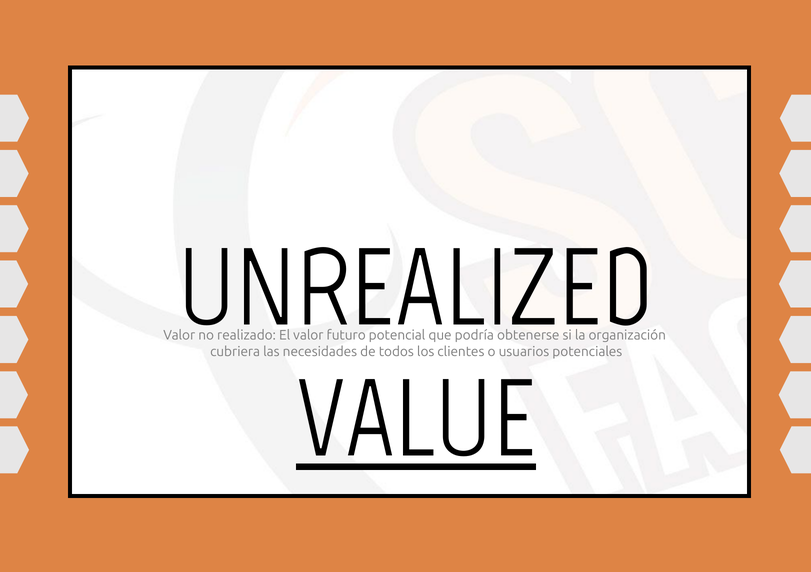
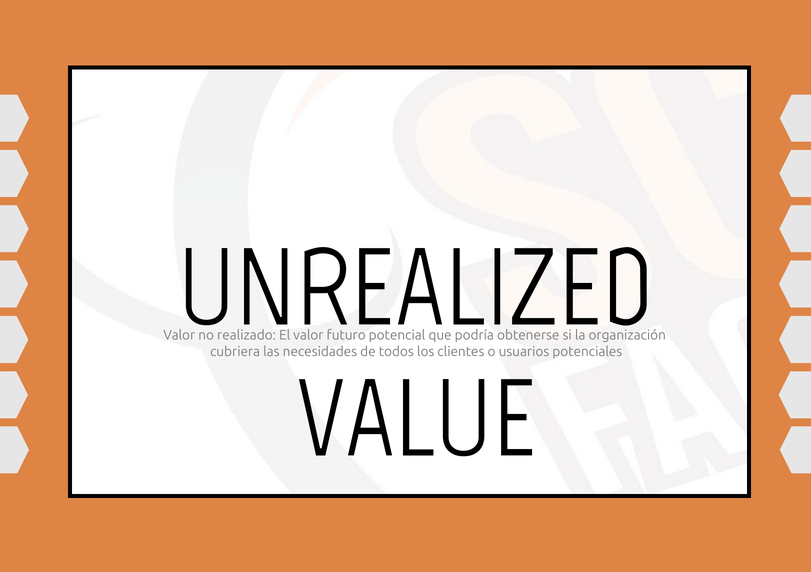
VALUE underline: present -> none
